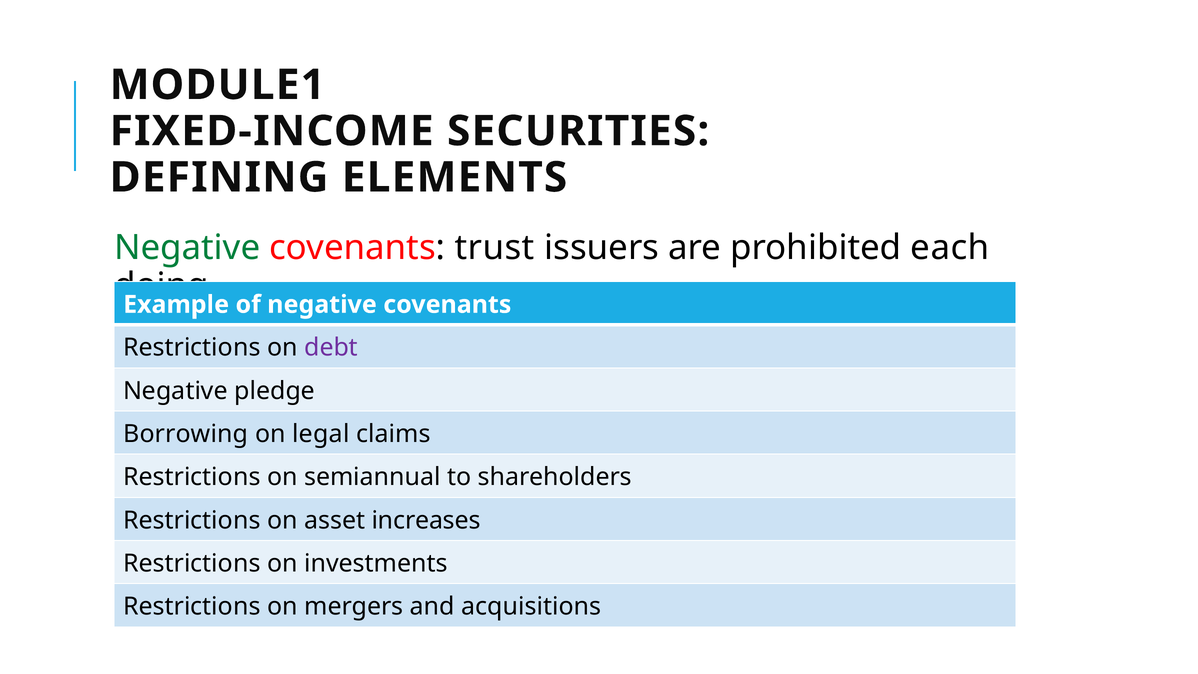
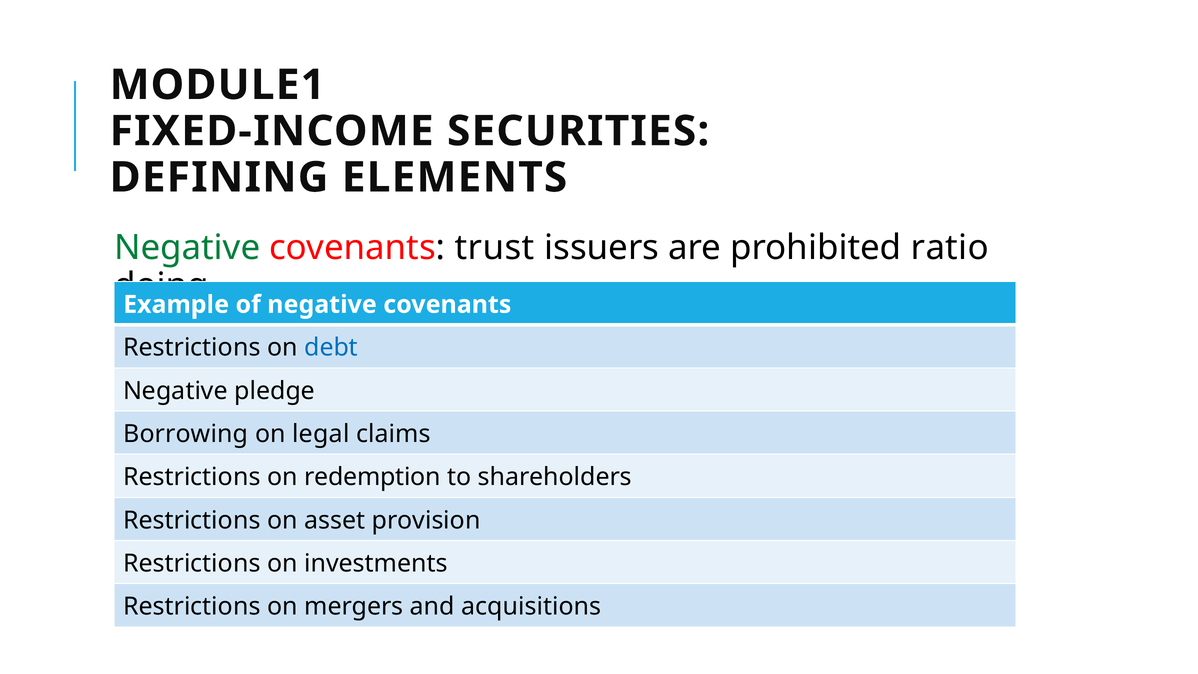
each: each -> ratio
debt colour: purple -> blue
semiannual: semiannual -> redemption
increases: increases -> provision
